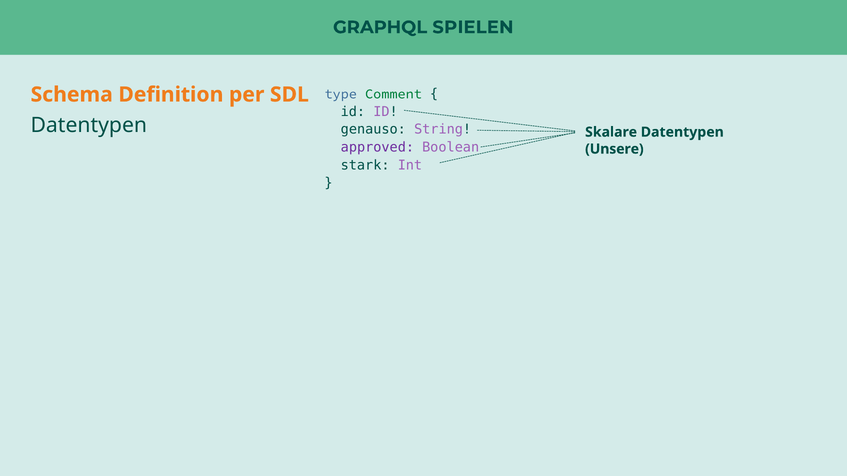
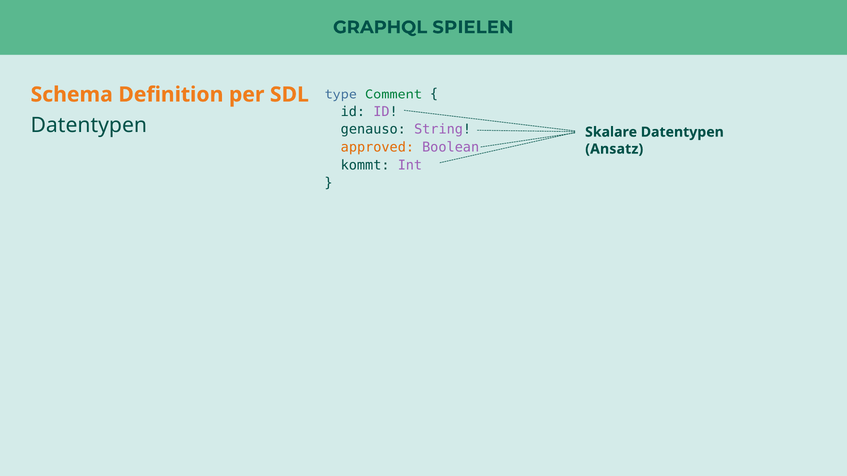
approved colour: purple -> orange
Unsere: Unsere -> Ansatz
stark: stark -> kommt
